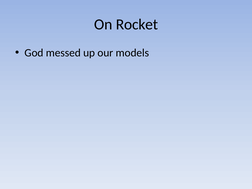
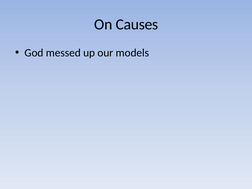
Rocket: Rocket -> Causes
